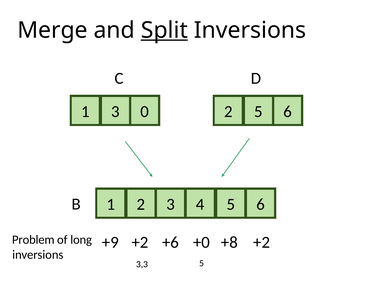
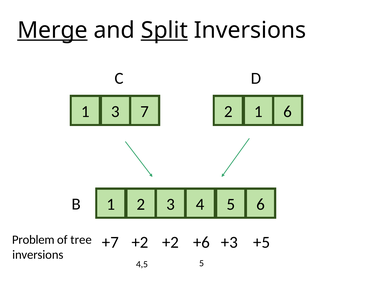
Merge underline: none -> present
0: 0 -> 7
2 5: 5 -> 1
long: long -> tree
+9: +9 -> +7
+6 at (170, 242): +6 -> +2
+0: +0 -> +6
+8: +8 -> +3
+2 at (262, 242): +2 -> +5
3,3: 3,3 -> 4,5
